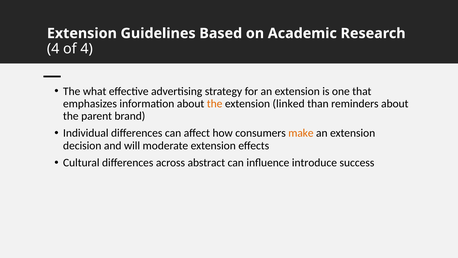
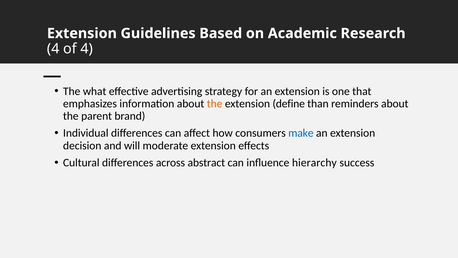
linked: linked -> define
make colour: orange -> blue
introduce: introduce -> hierarchy
